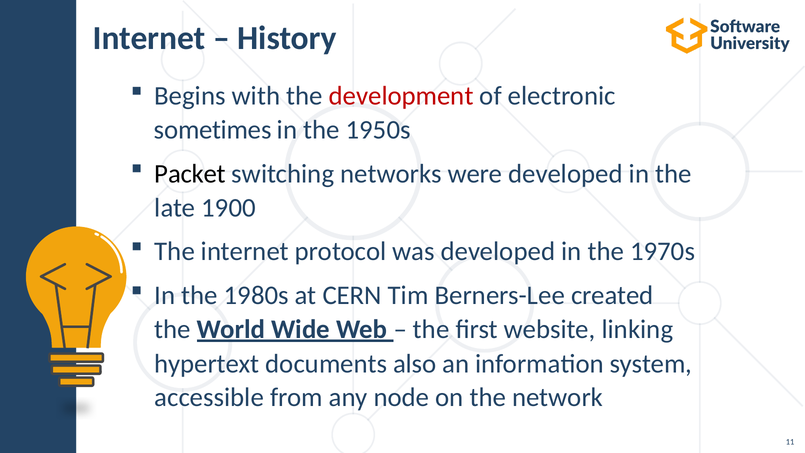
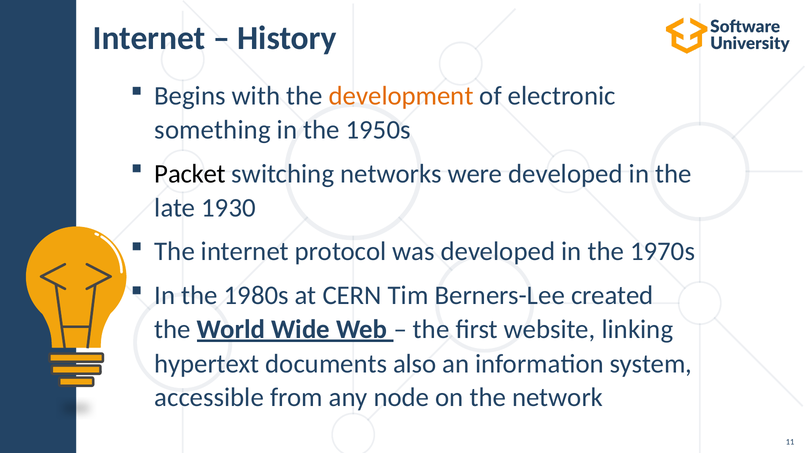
development colour: red -> orange
sometimes: sometimes -> something
1900: 1900 -> 1930
